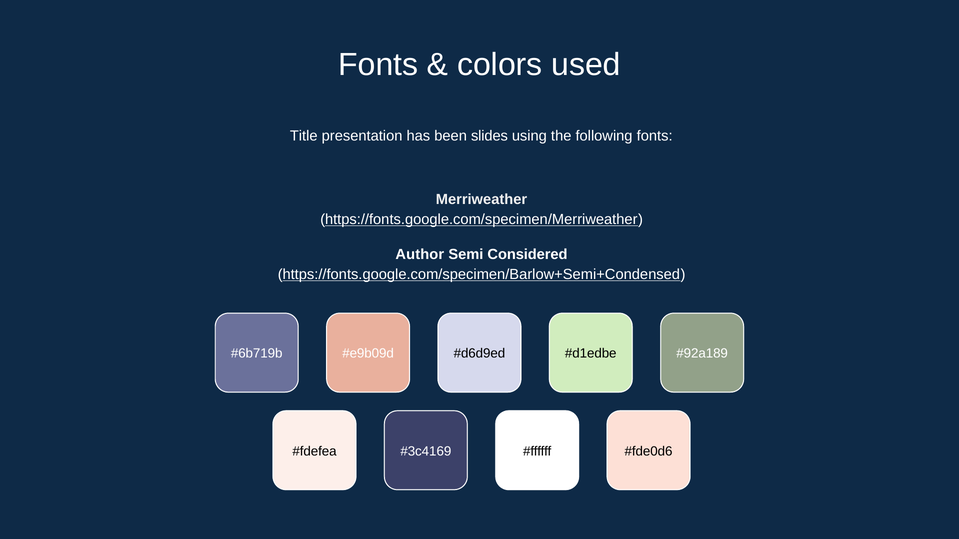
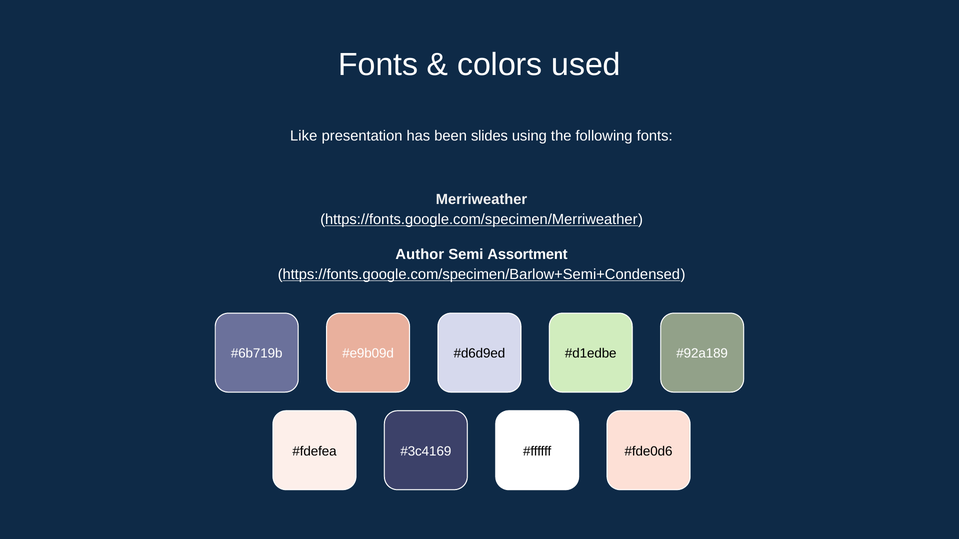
Title: Title -> Like
Considered: Considered -> Assortment
